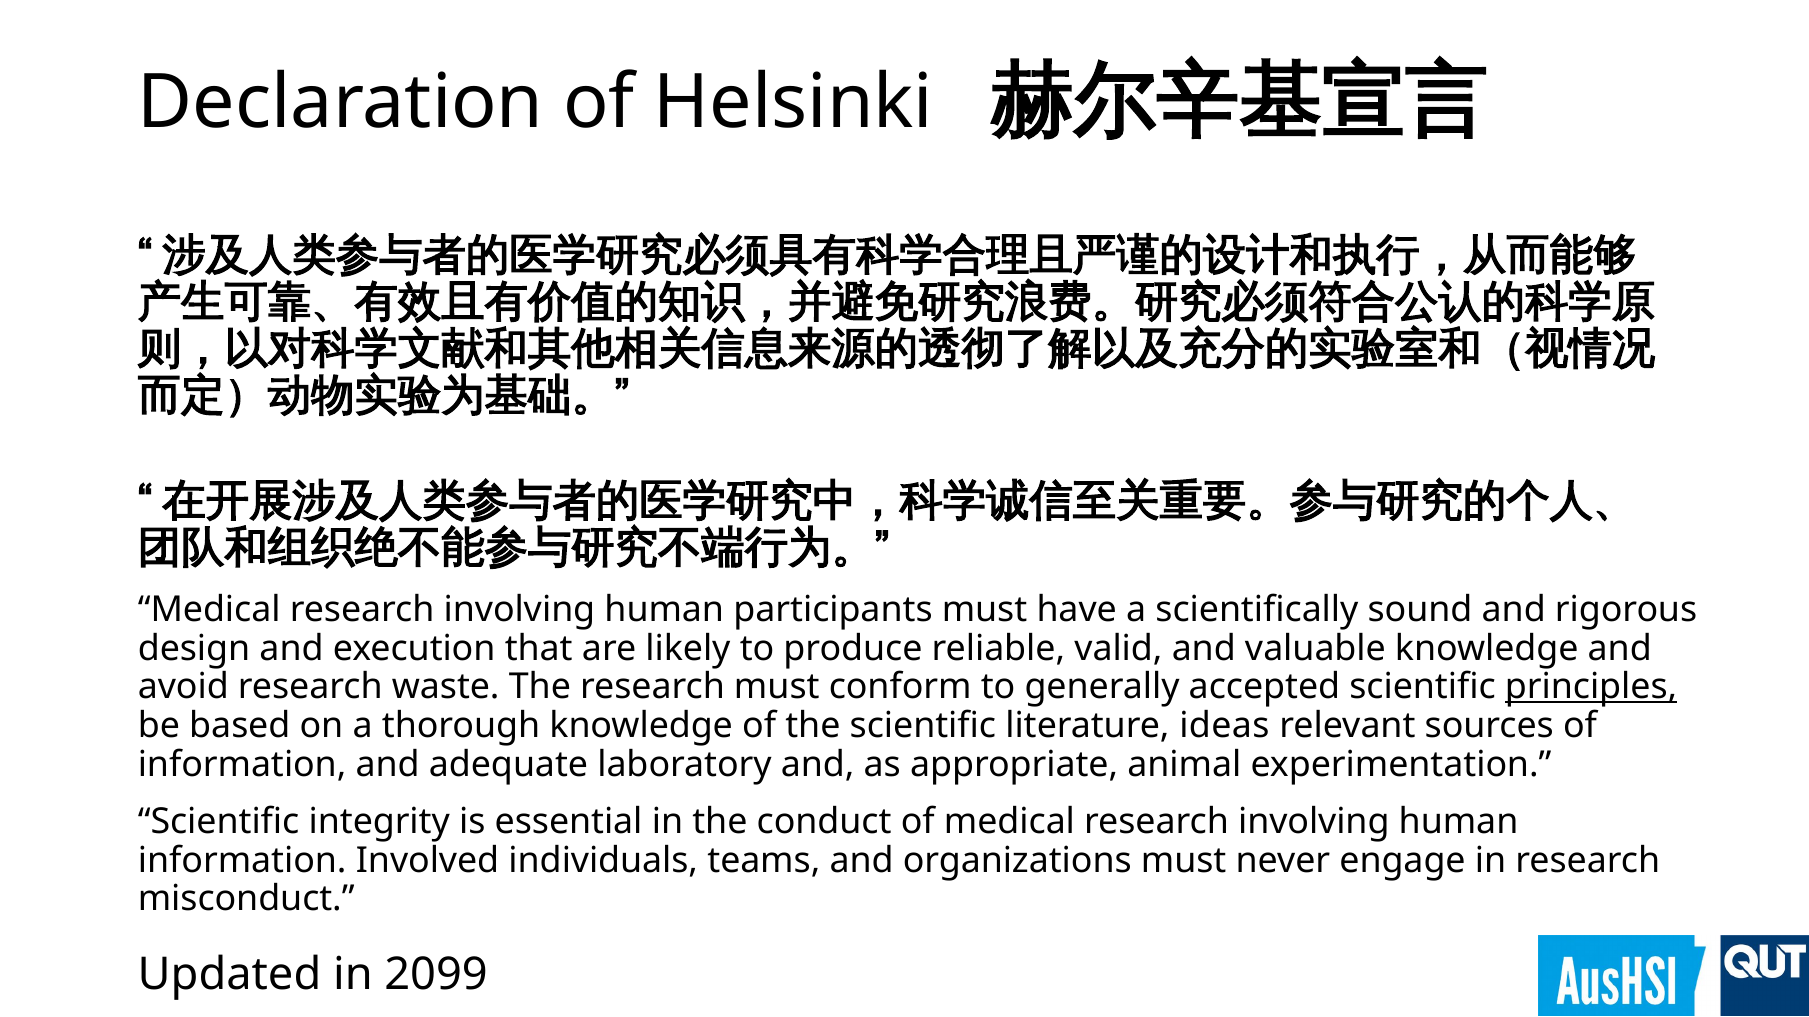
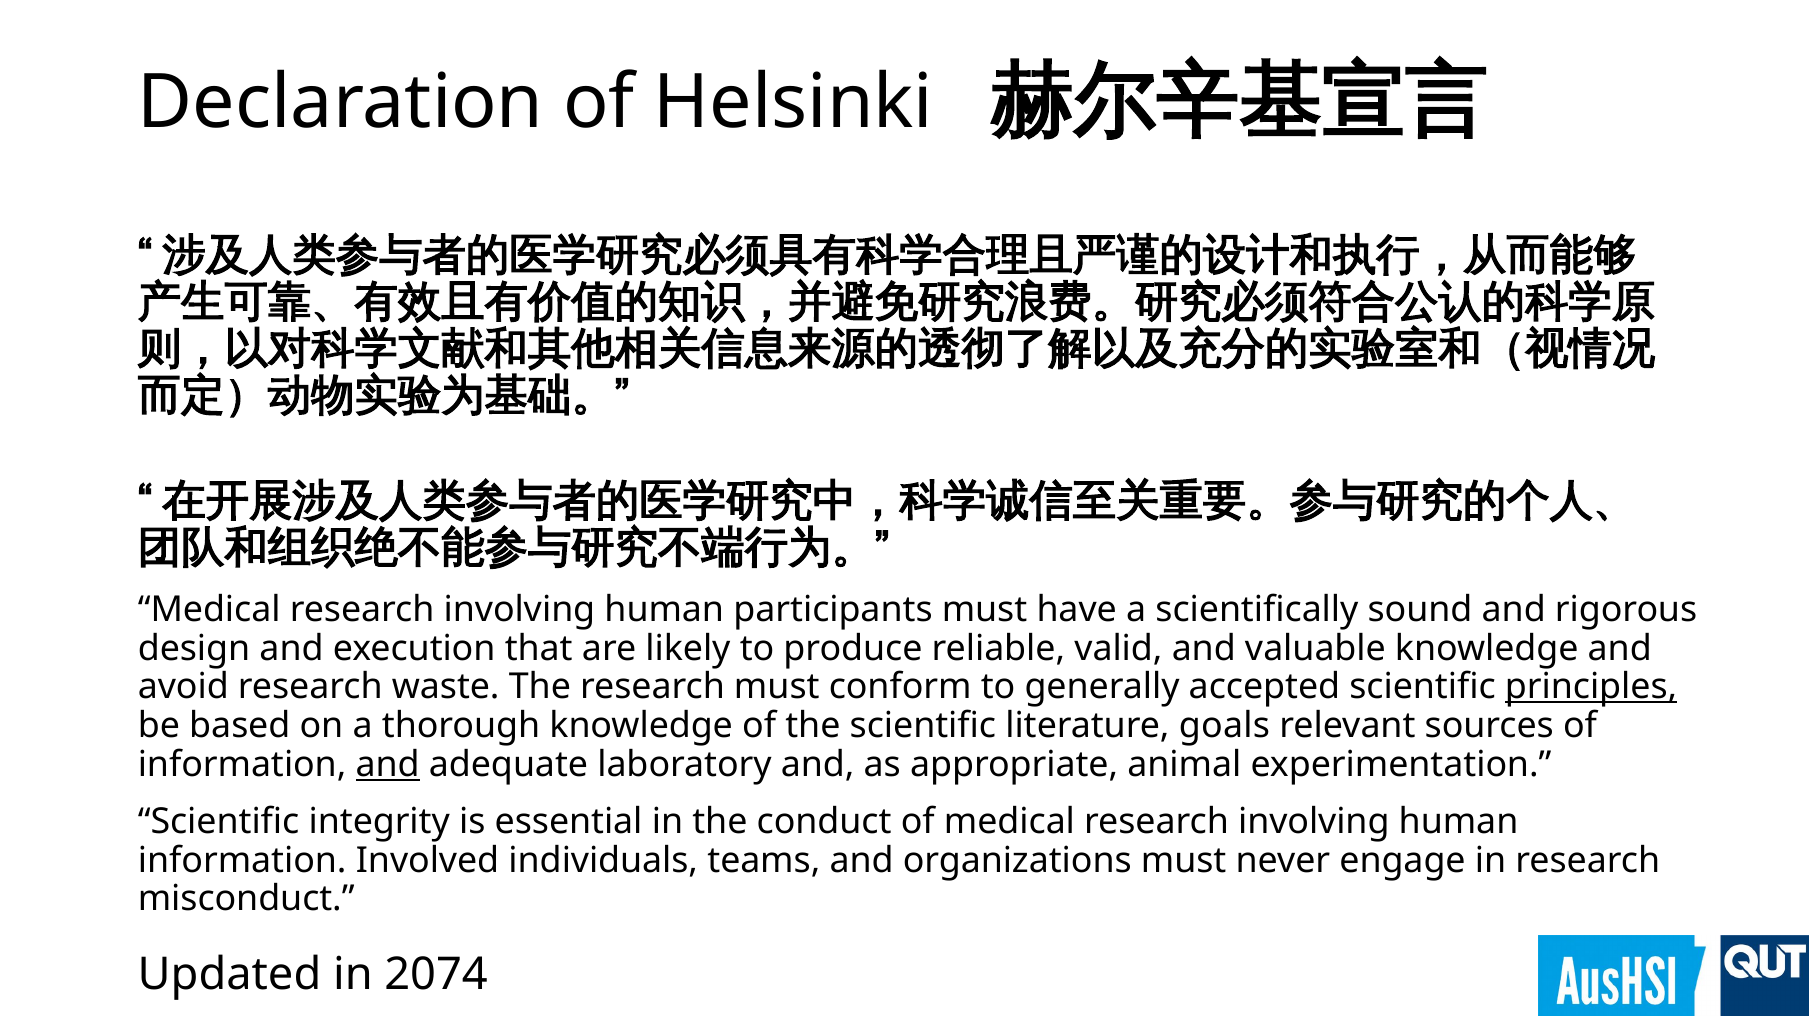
ideas: ideas -> goals
and at (388, 765) underline: none -> present
2099: 2099 -> 2074
